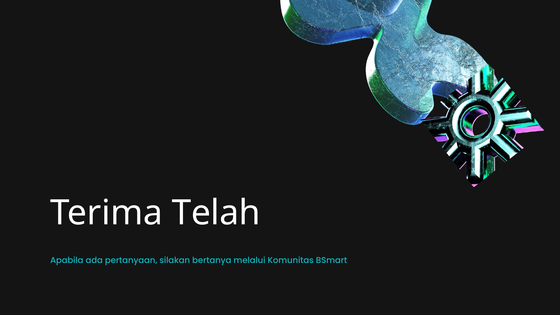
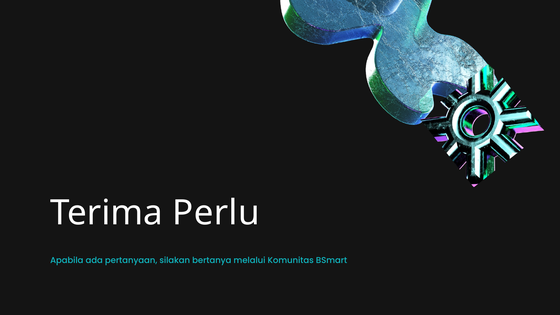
Telah: Telah -> Perlu
